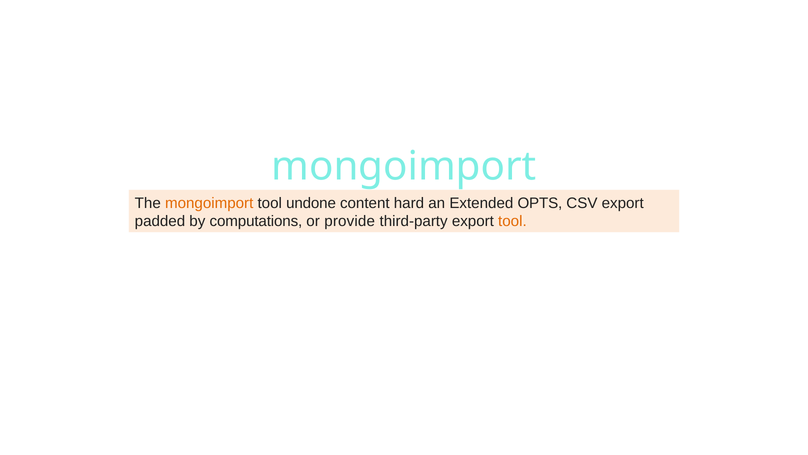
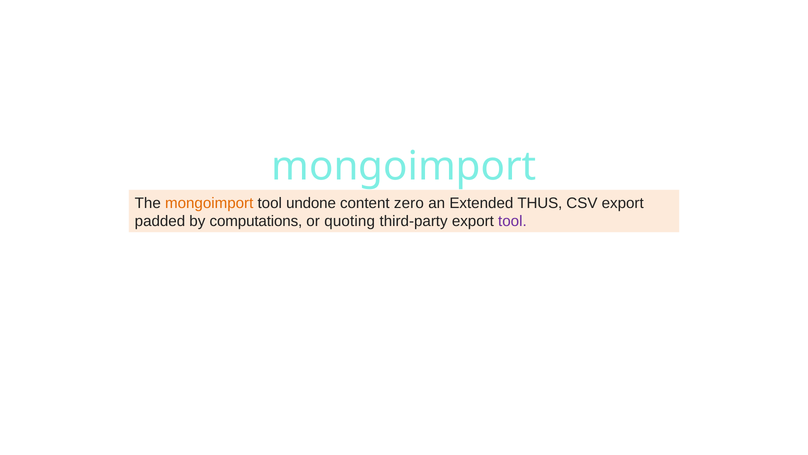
hard: hard -> zero
OPTS: OPTS -> THUS
provide: provide -> quoting
tool at (512, 221) colour: orange -> purple
